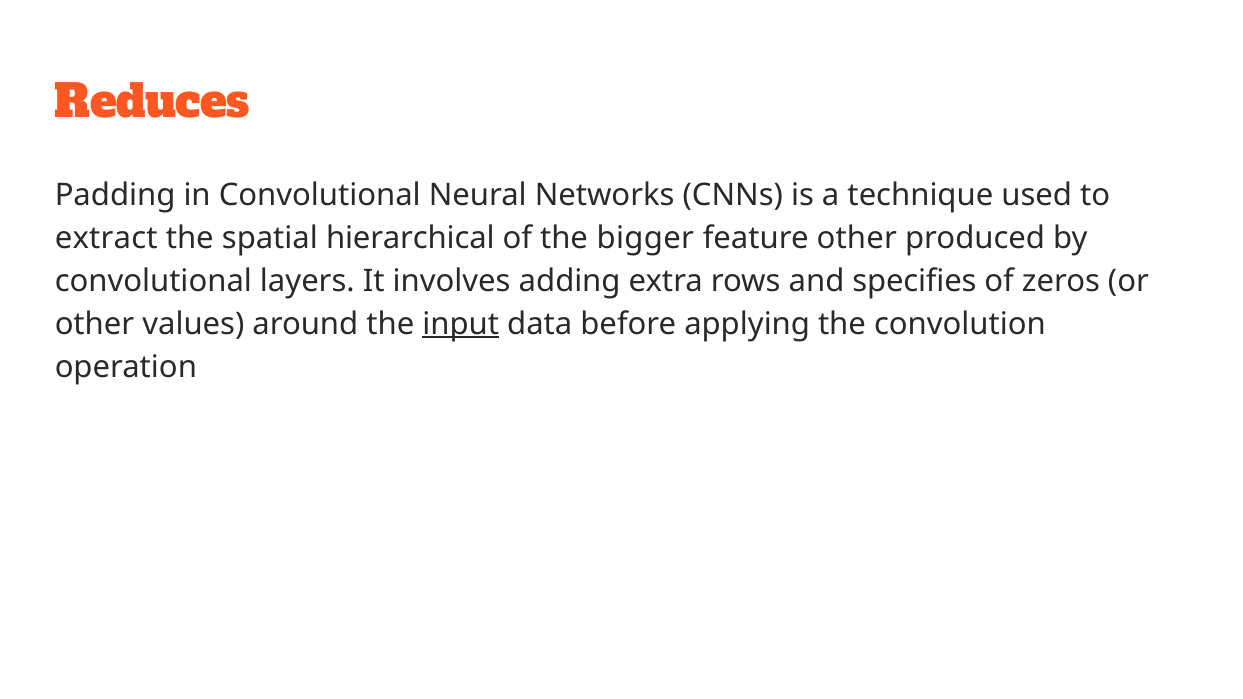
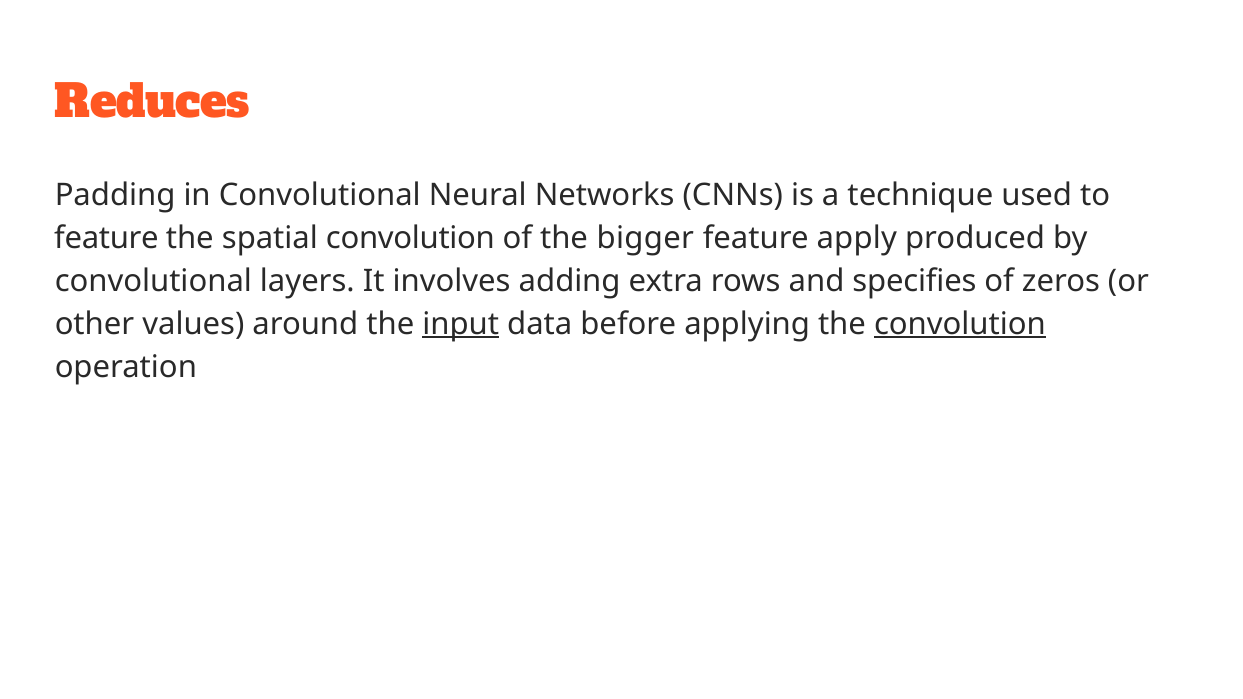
extract at (106, 238): extract -> feature
spatial hierarchical: hierarchical -> convolution
feature other: other -> apply
convolution at (960, 324) underline: none -> present
